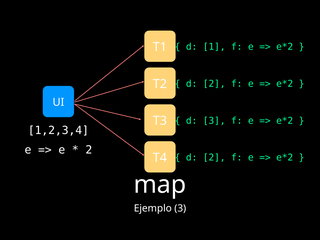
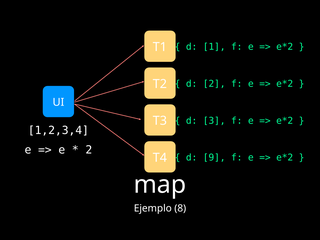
2 at (214, 158): 2 -> 9
Ejemplo 3: 3 -> 8
